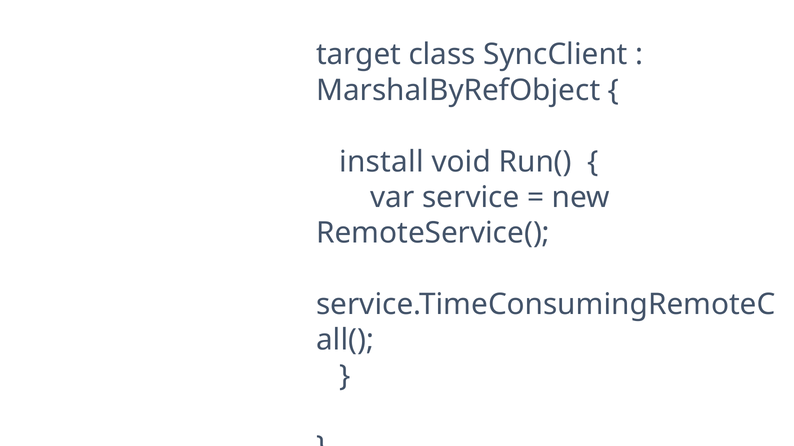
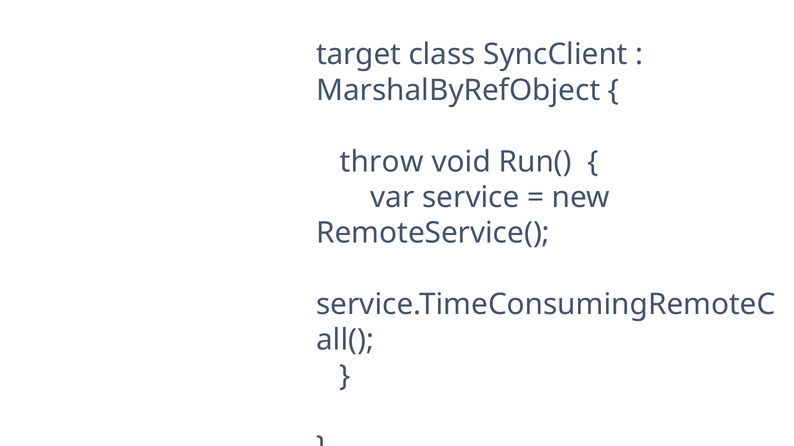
install: install -> throw
